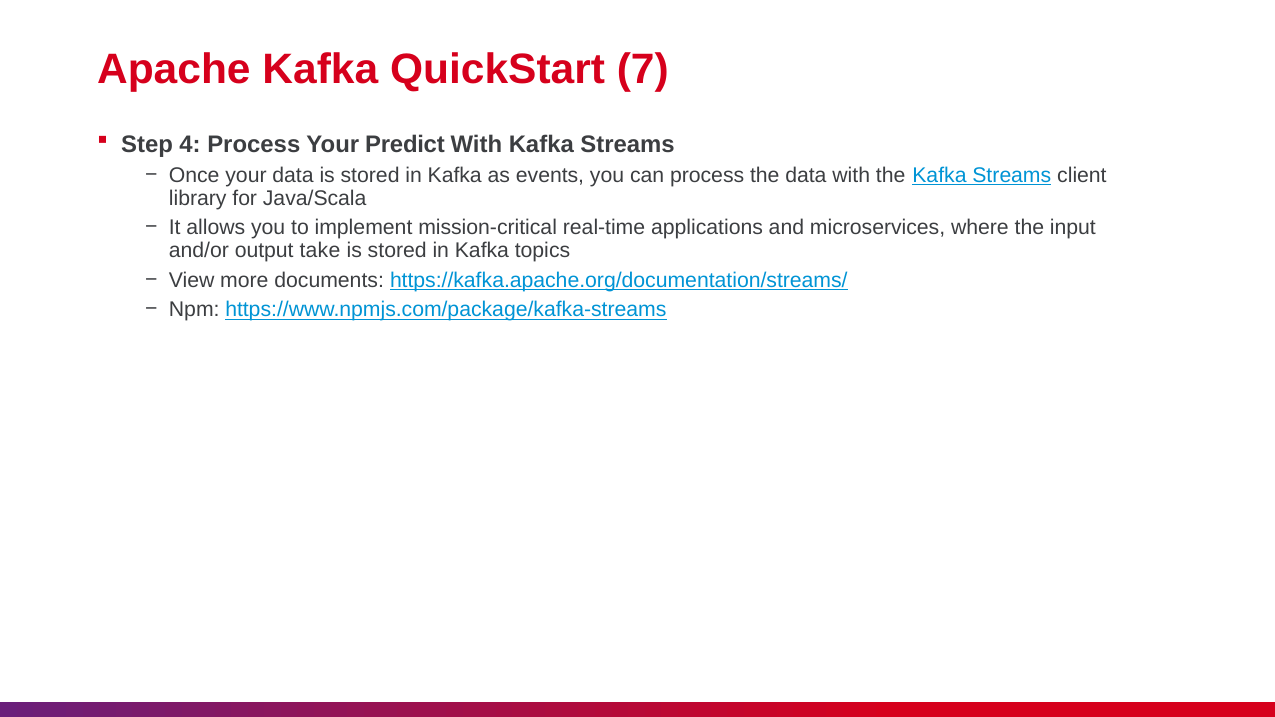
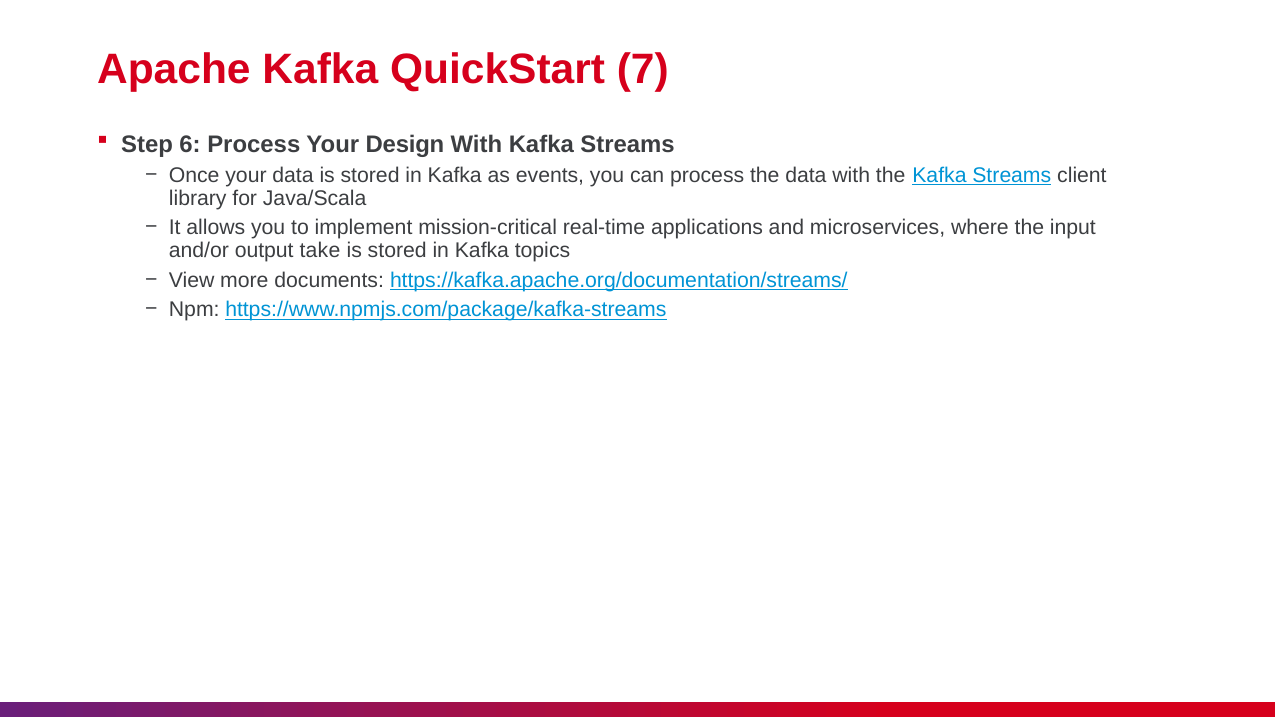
4: 4 -> 6
Predict: Predict -> Design
